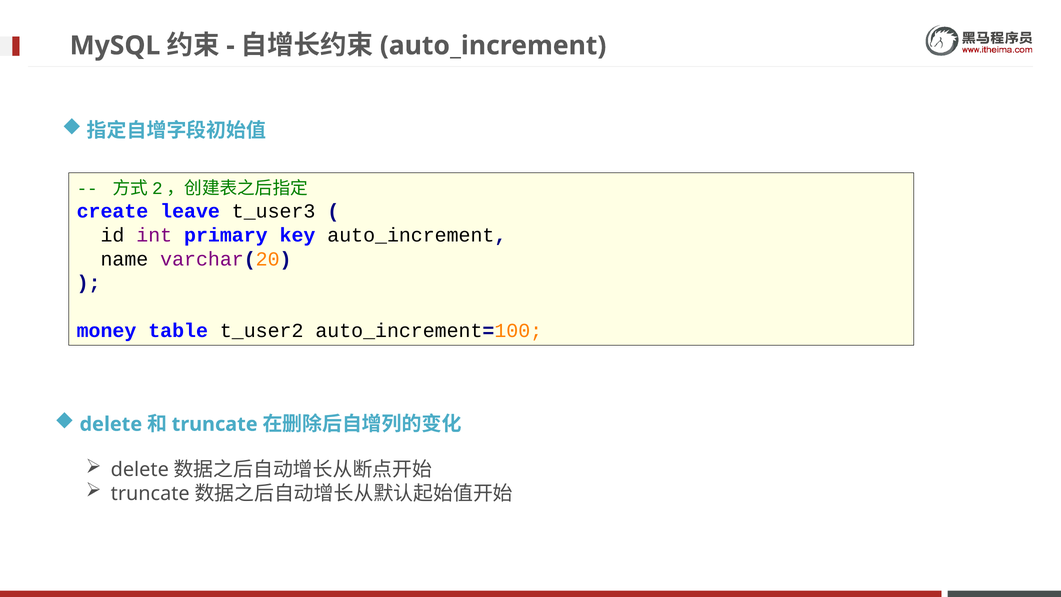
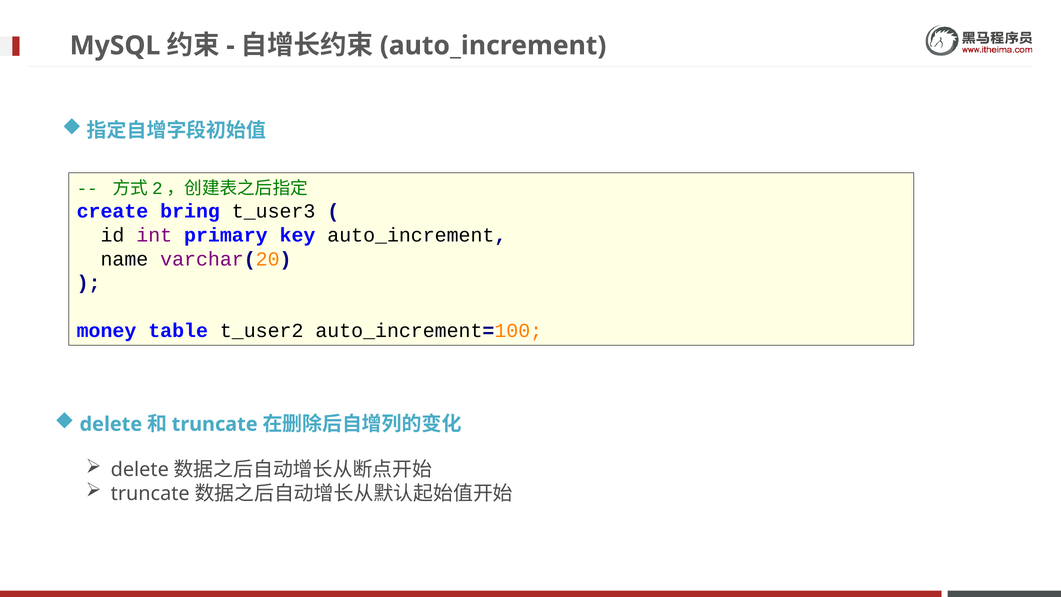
leave: leave -> bring
